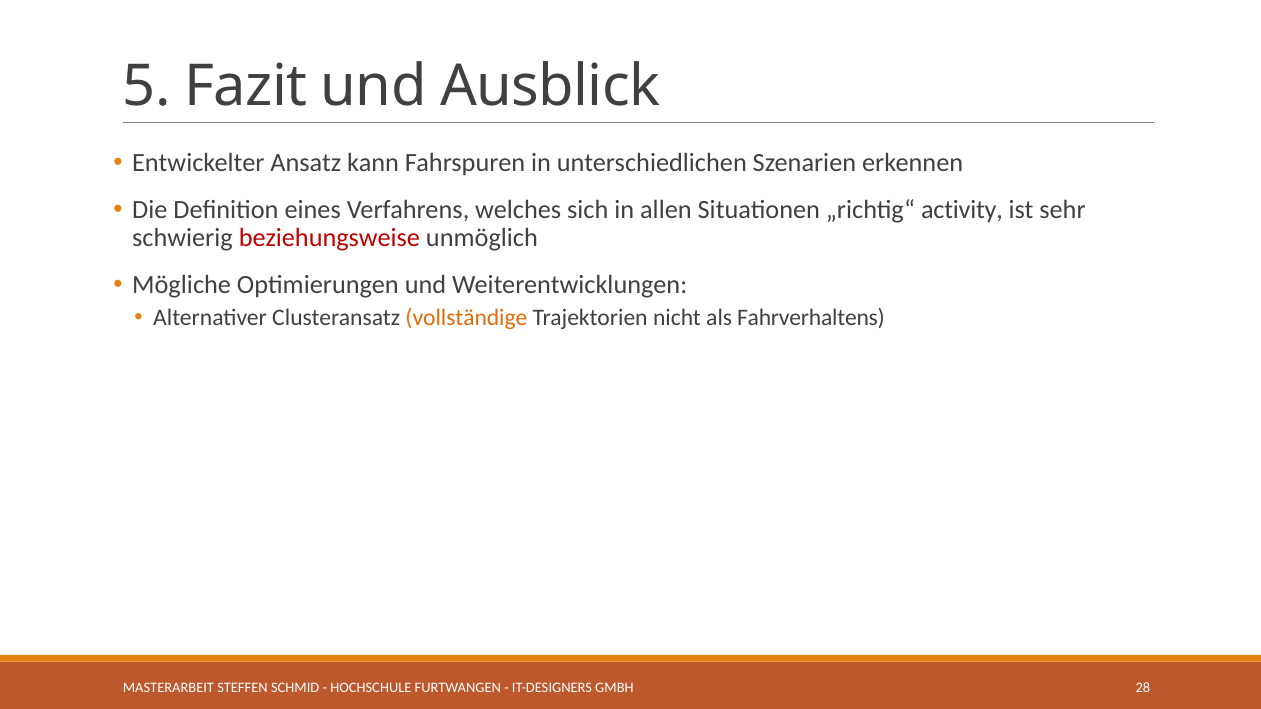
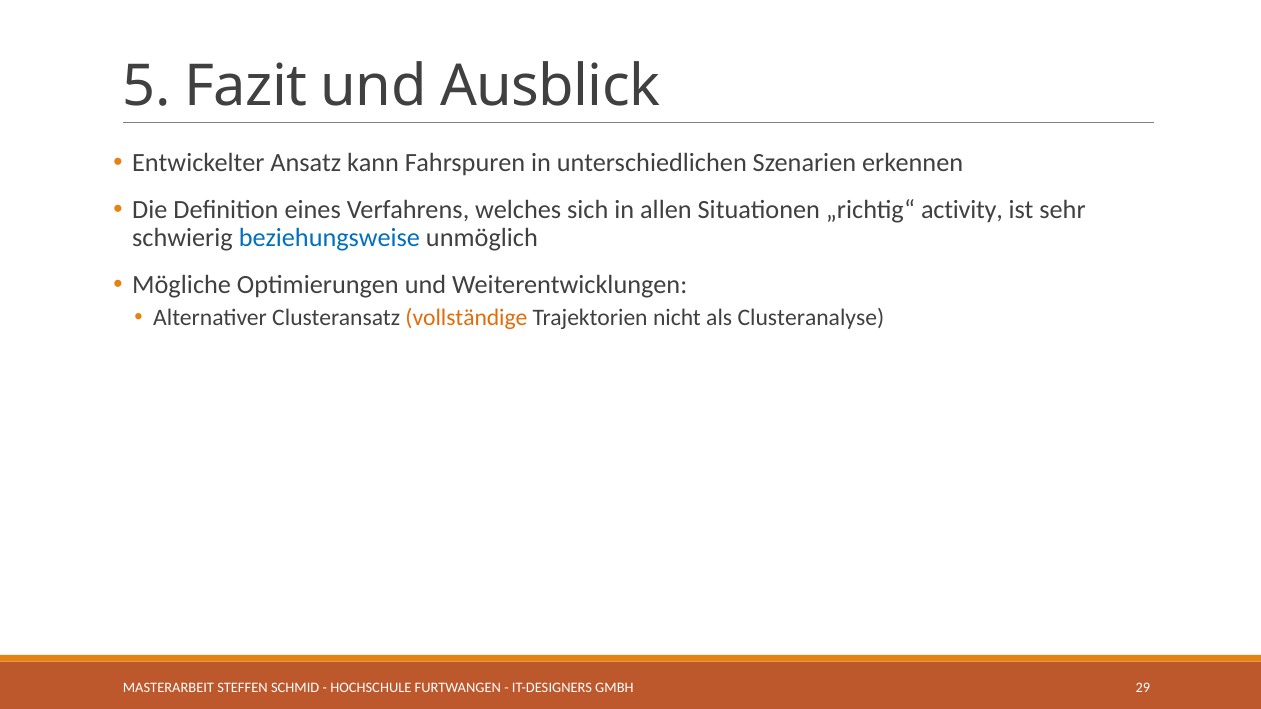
beziehungsweise colour: red -> blue
Fahrverhaltens: Fahrverhaltens -> Clusteranalyse
28: 28 -> 29
